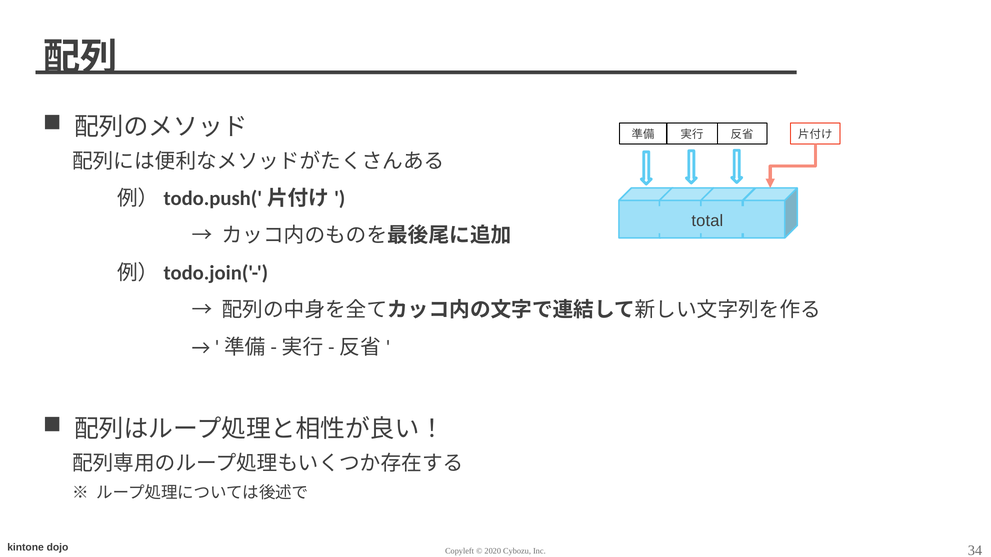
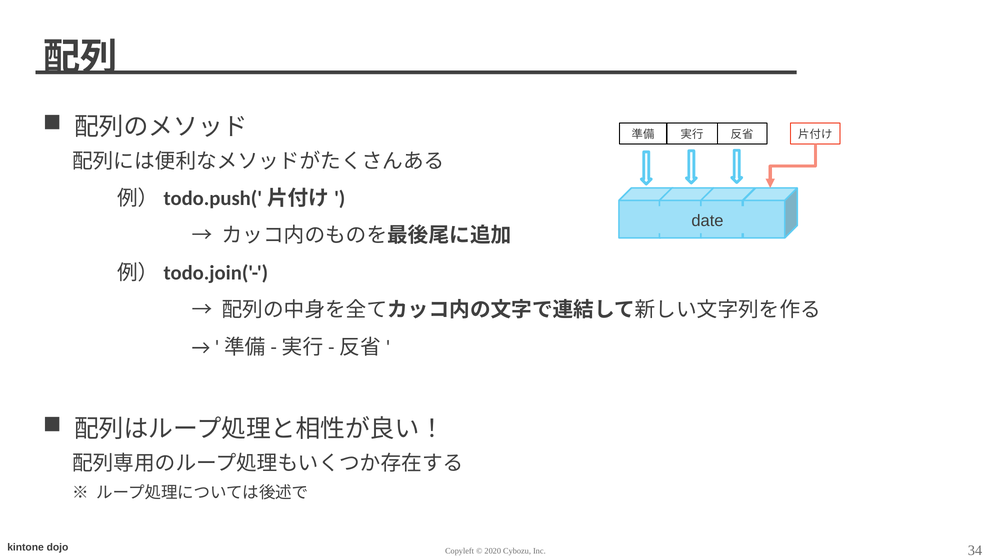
total: total -> date
